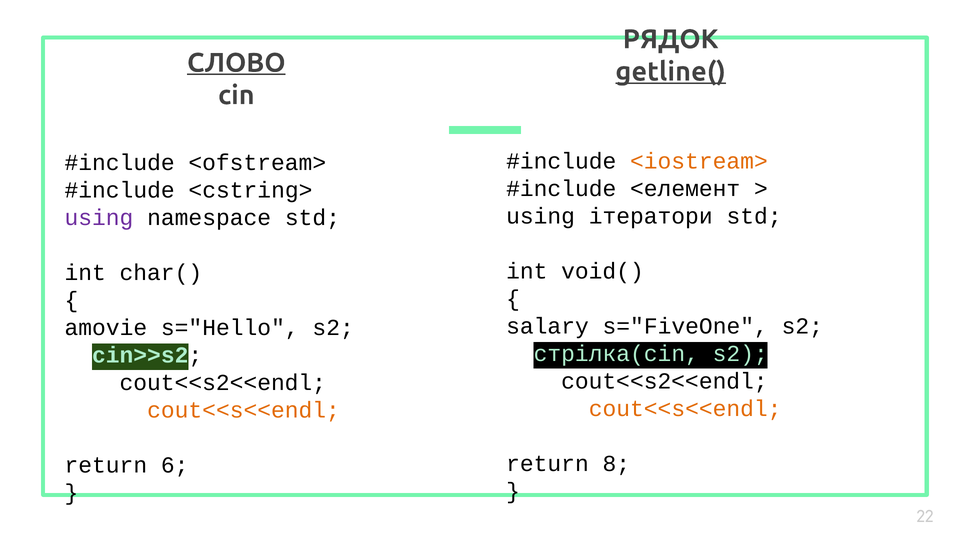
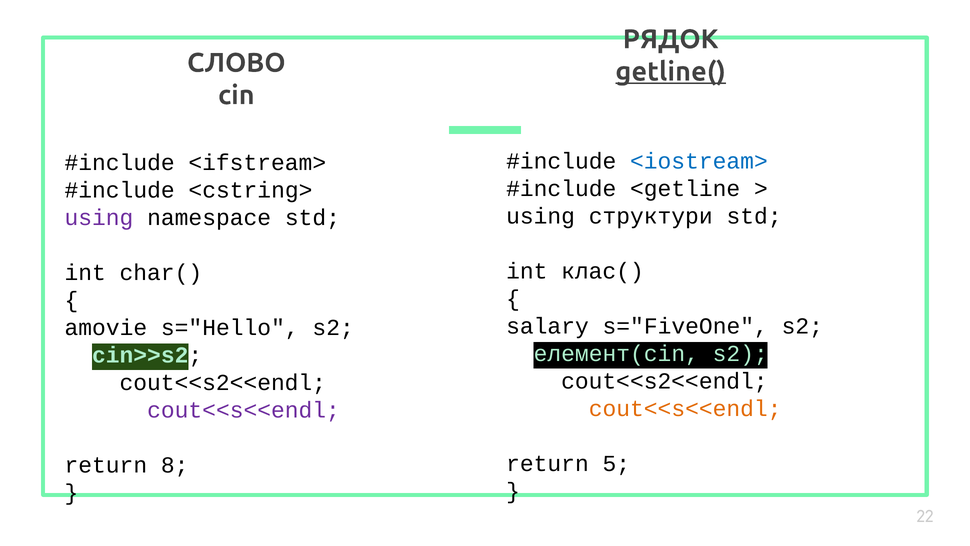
СЛОВО underline: present -> none
<iostream> colour: orange -> blue
<ofstream>: <ofstream> -> <ifstream>
<елемент: <елемент -> <getline
ітератори: ітератори -> структури
void(: void( -> клас(
стрілка(cin: стрілка(cin -> елемент(cin
cout<<s<<endl at (244, 410) colour: orange -> purple
8: 8 -> 5
6: 6 -> 8
